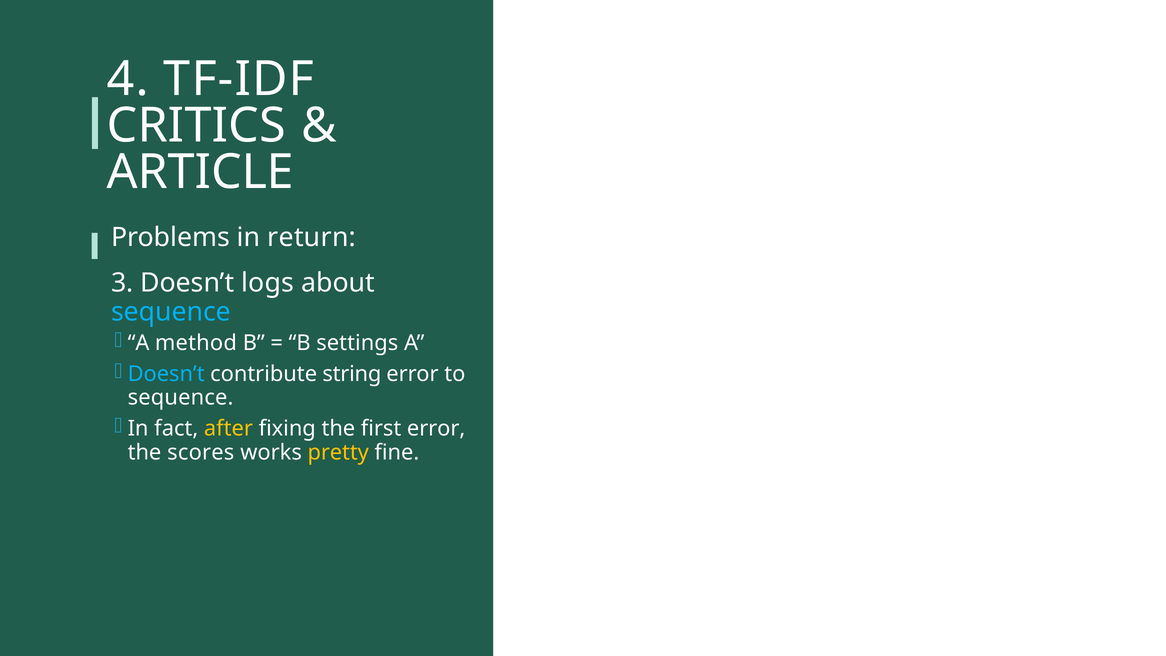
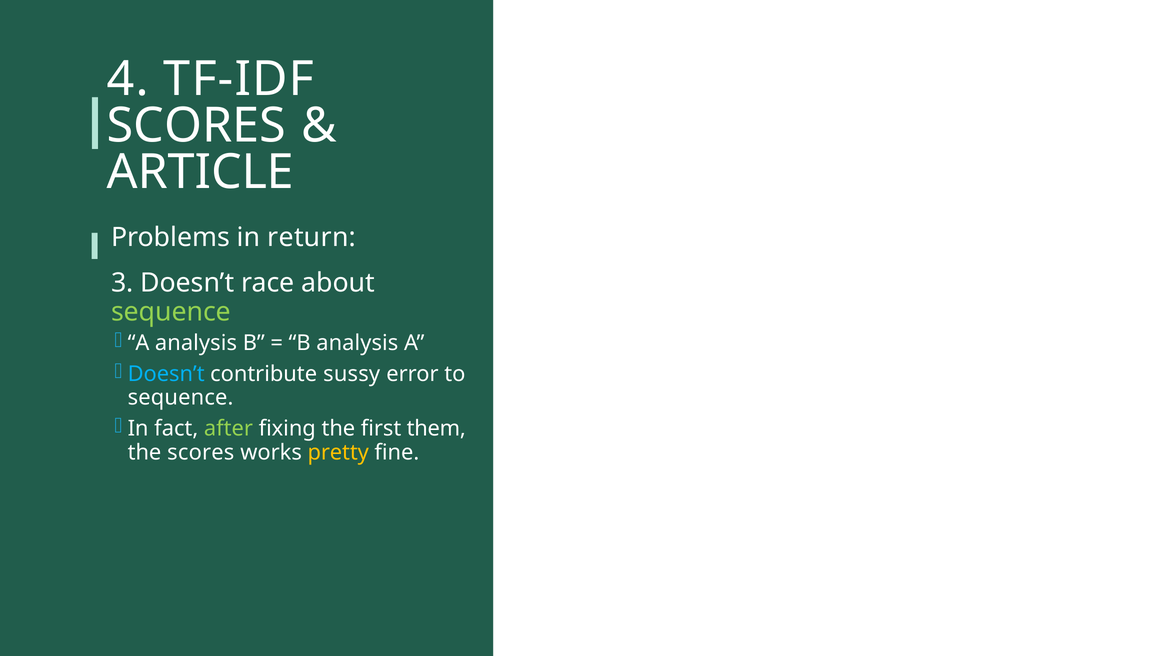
CRITICS at (196, 126): CRITICS -> SCORES
logs: logs -> race
sequence at (171, 312) colour: light blue -> light green
A method: method -> analysis
B settings: settings -> analysis
string: string -> sussy
after colour: yellow -> light green
first error: error -> them
